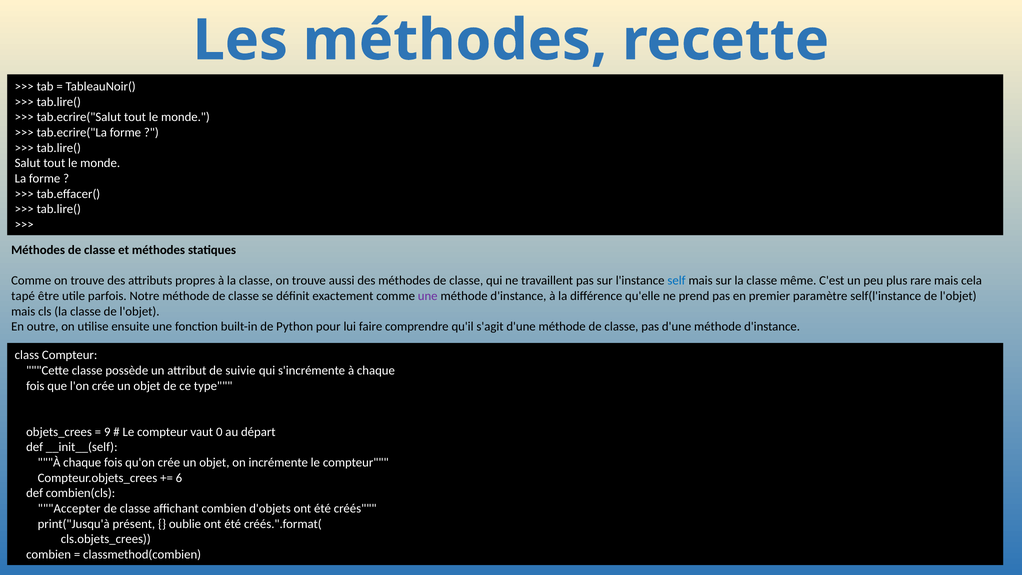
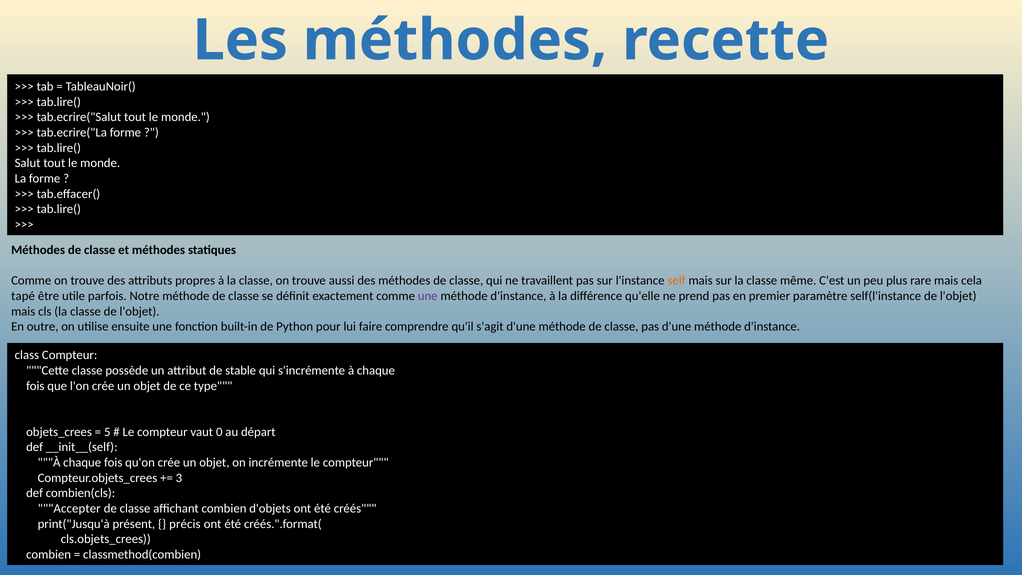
self colour: blue -> orange
suivie: suivie -> stable
9: 9 -> 5
6: 6 -> 3
oublie: oublie -> précis
